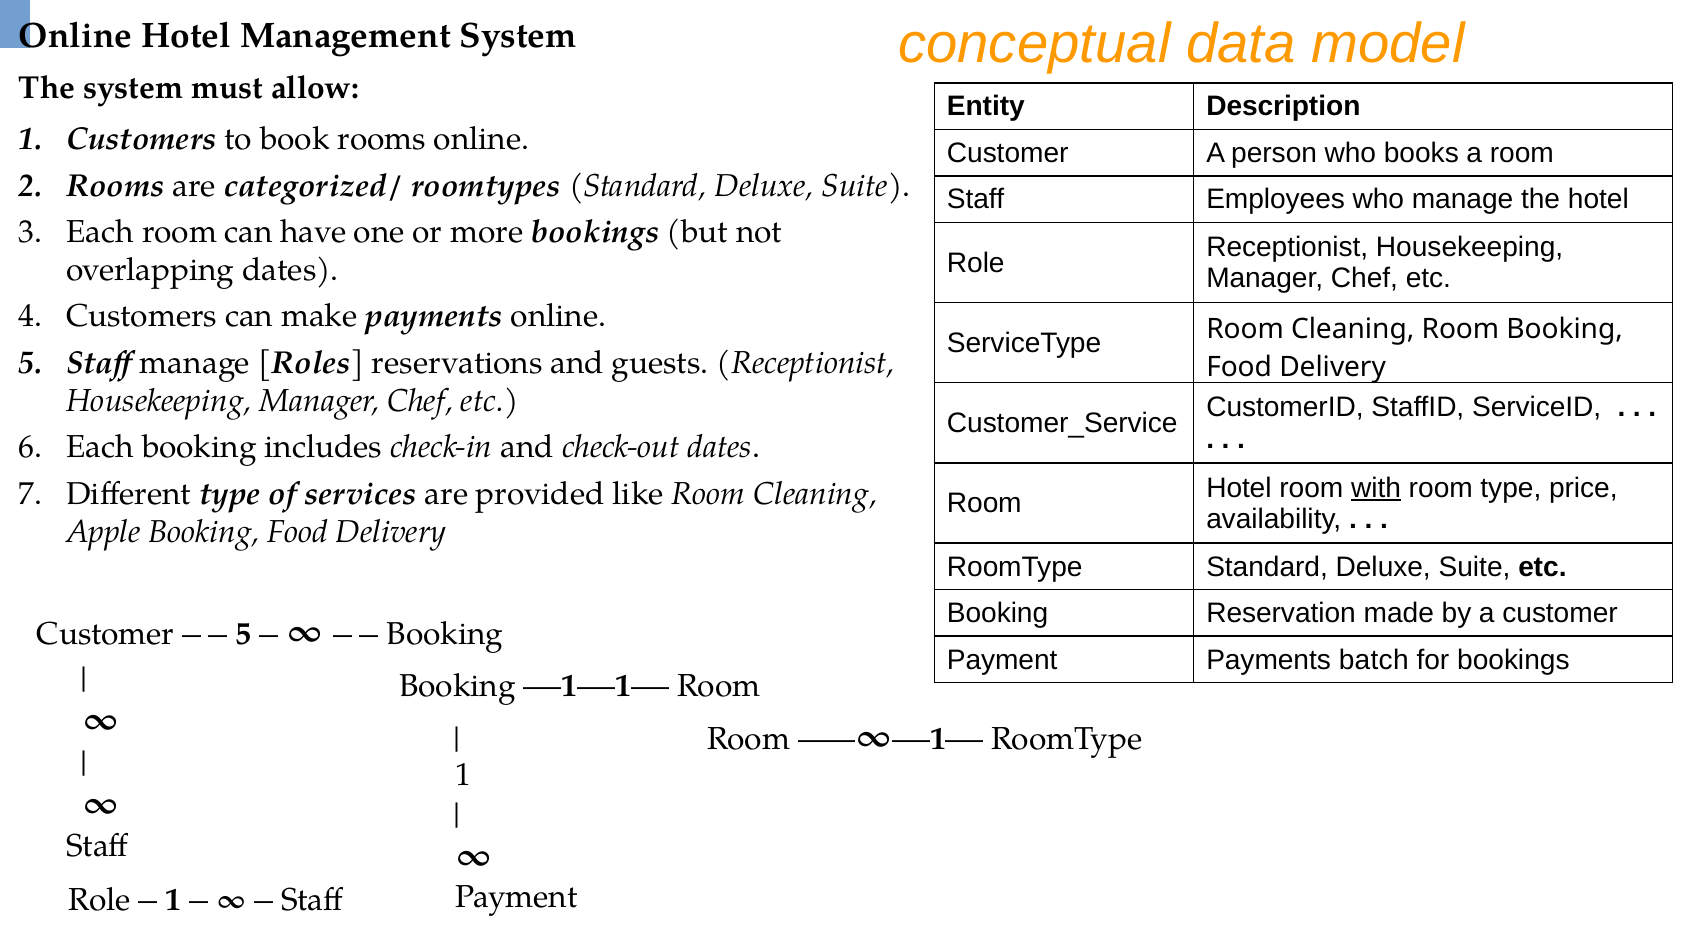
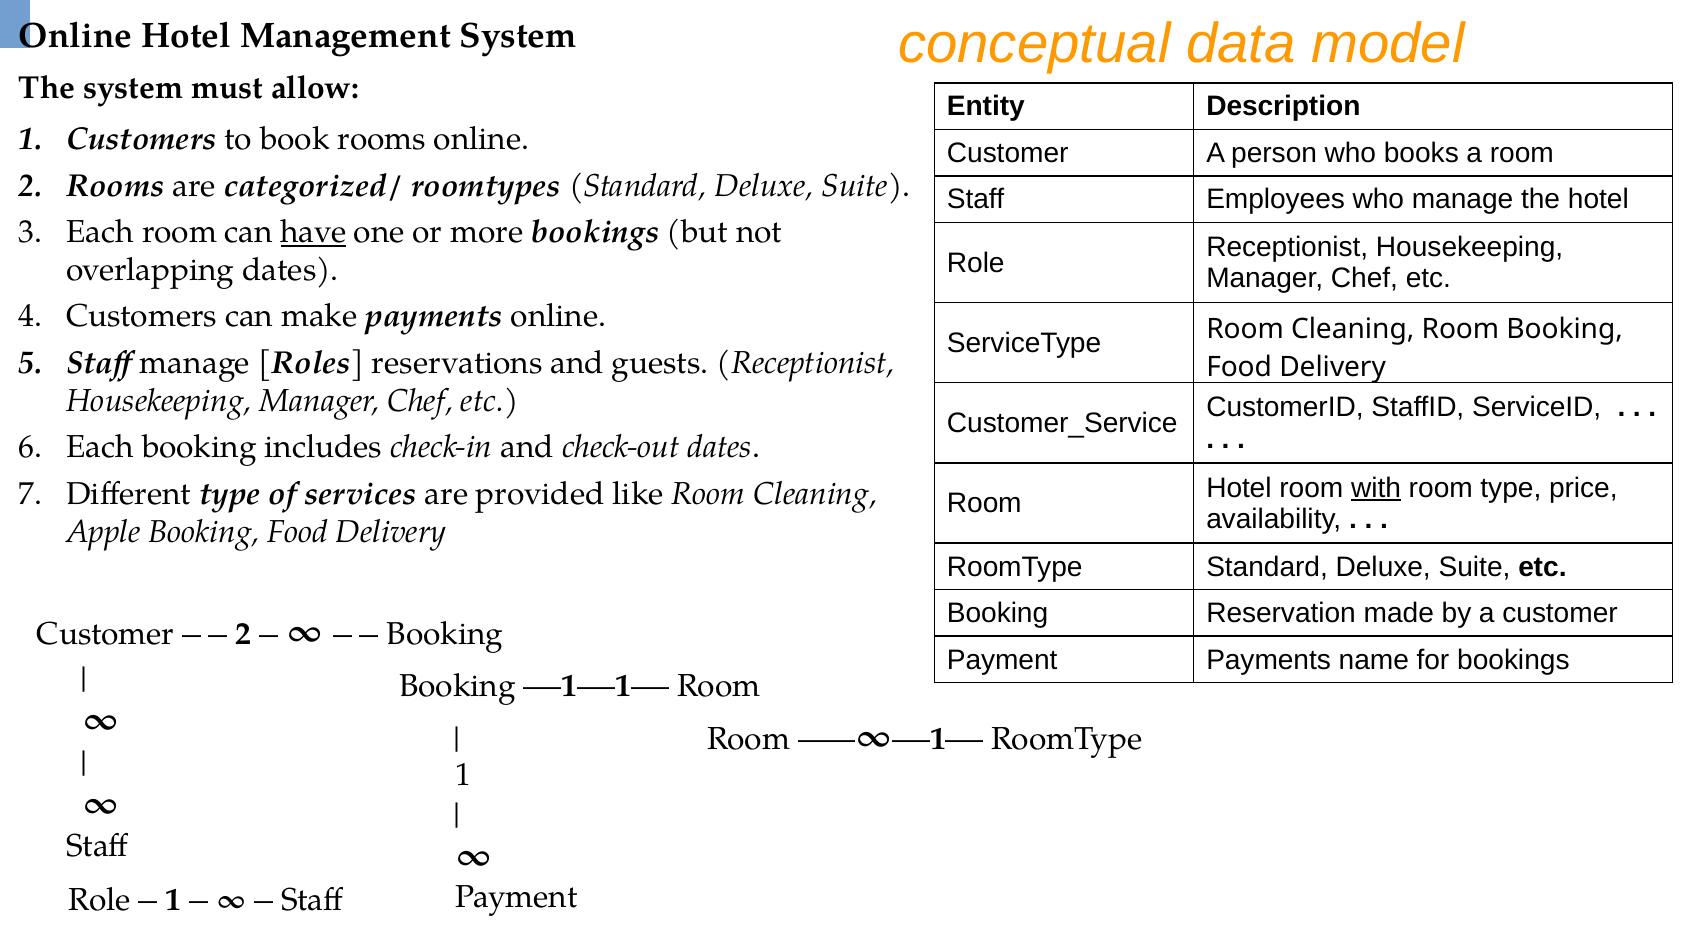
have underline: none -> present
5 at (244, 634): 5 -> 2
batch: batch -> name
